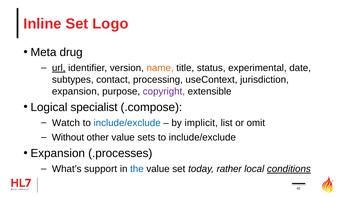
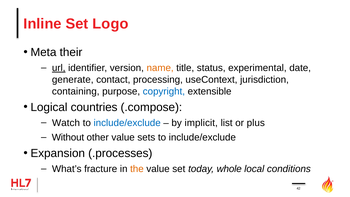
drug: drug -> their
subtypes: subtypes -> generate
expansion at (76, 91): expansion -> containing
copyright colour: purple -> blue
specialist: specialist -> countries
omit: omit -> plus
support: support -> fracture
the colour: blue -> orange
rather: rather -> whole
conditions underline: present -> none
